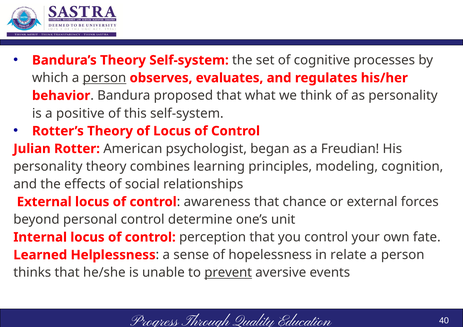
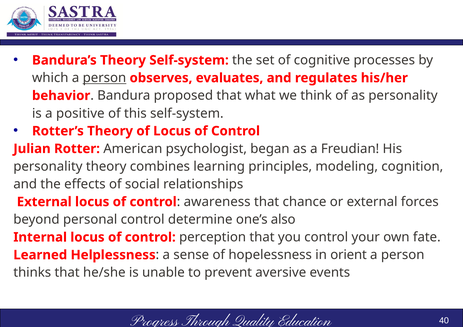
unit: unit -> also
relate: relate -> orient
prevent underline: present -> none
